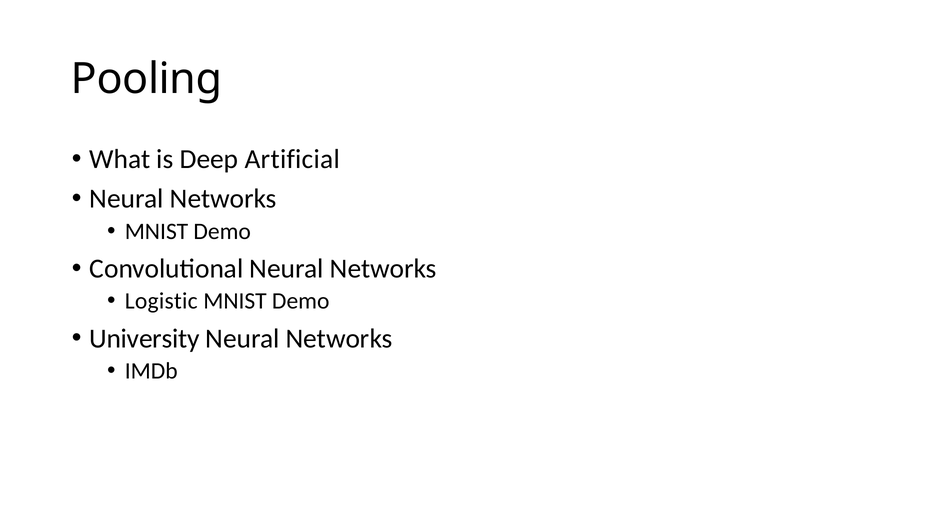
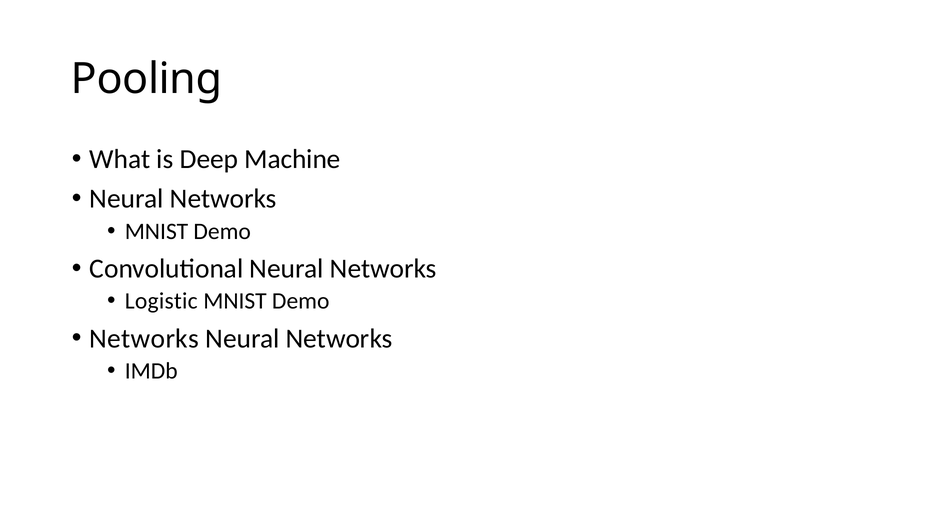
Artificial: Artificial -> Machine
University at (144, 338): University -> Networks
